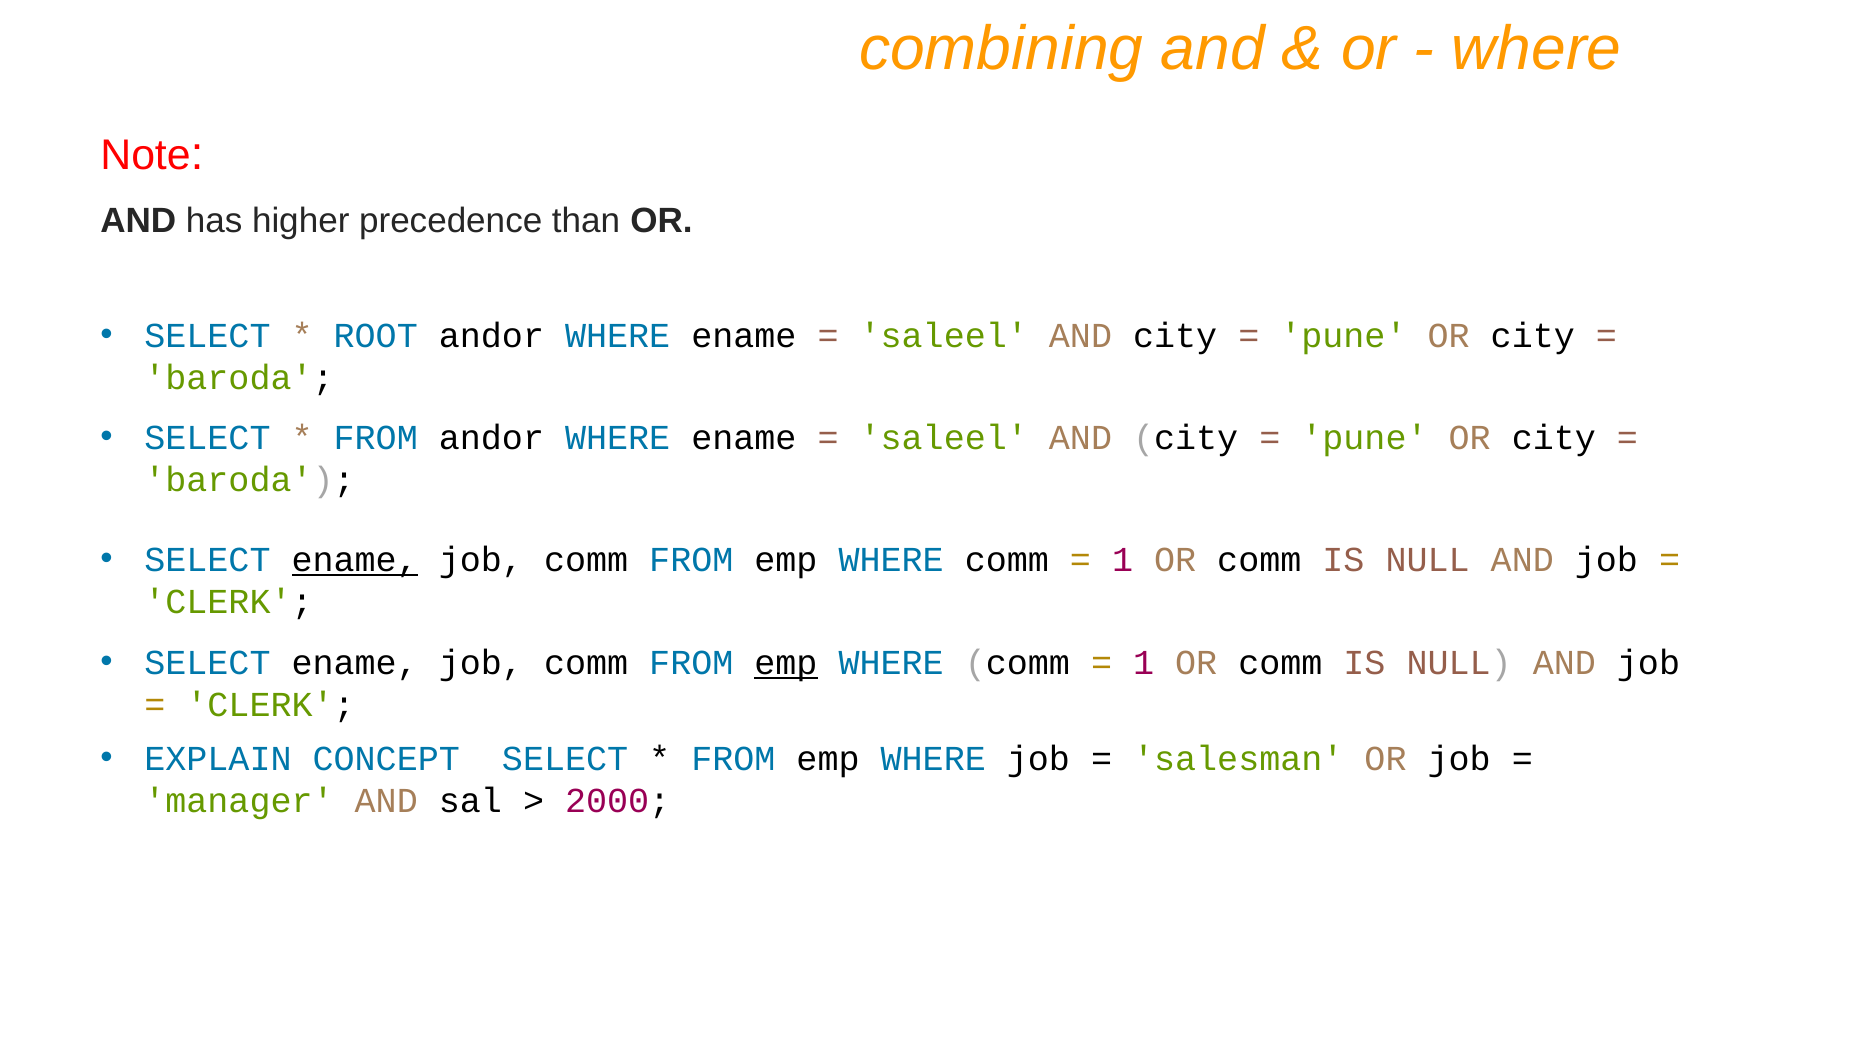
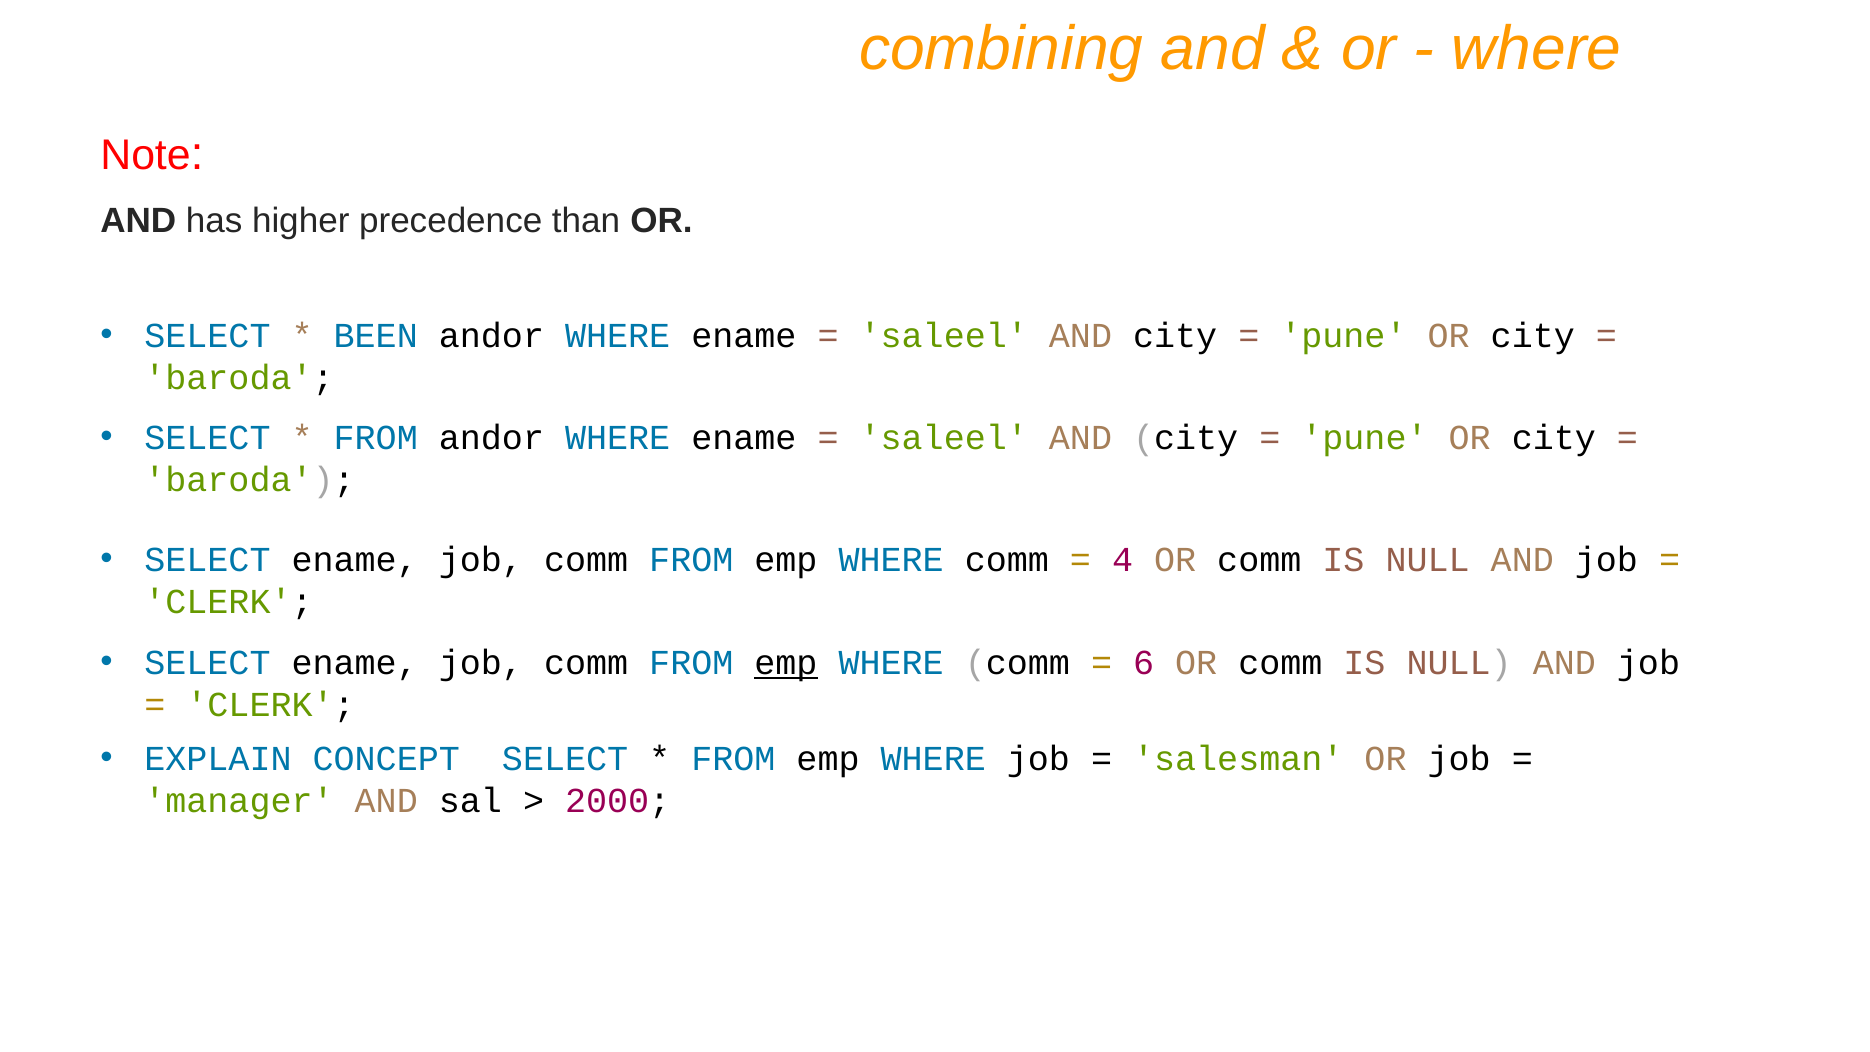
ROOT: ROOT -> BEEN
ename at (355, 560) underline: present -> none
1 at (1123, 560): 1 -> 4
1 at (1144, 663): 1 -> 6
